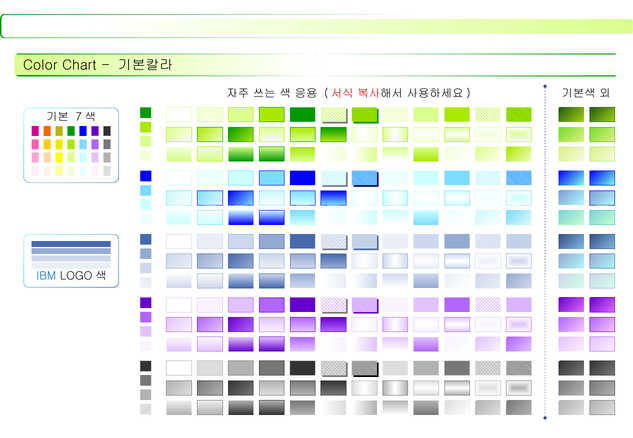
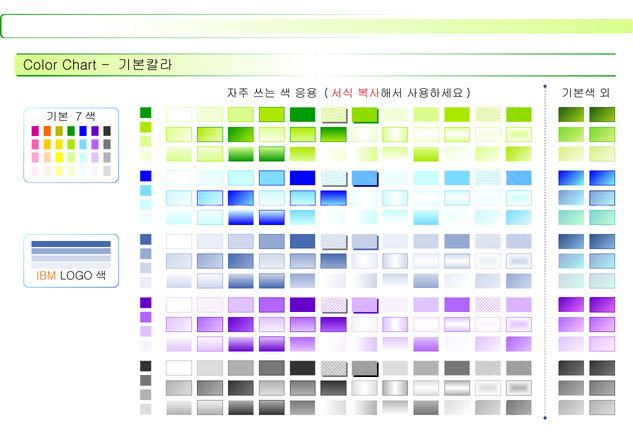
IBM colour: blue -> orange
